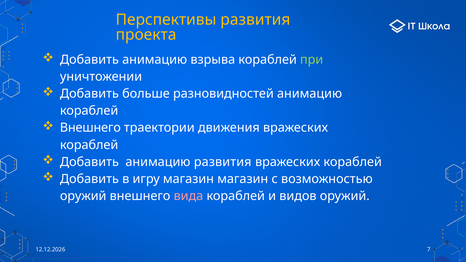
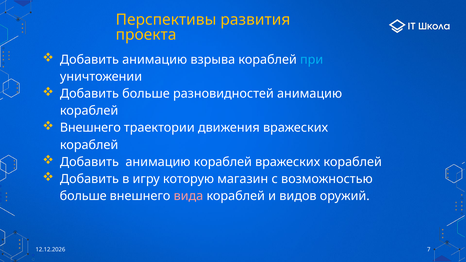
при colour: light green -> light blue
Добавить анимацию развития: развития -> кораблей
игру магазин: магазин -> которую
оружий at (83, 196): оружий -> больше
